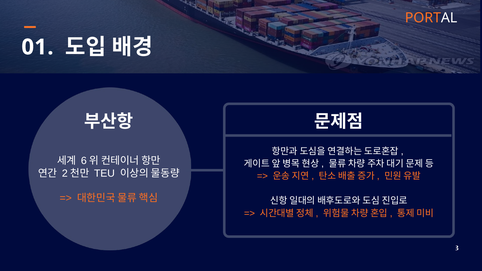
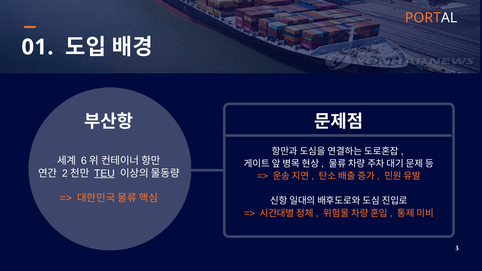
TEU underline: none -> present
